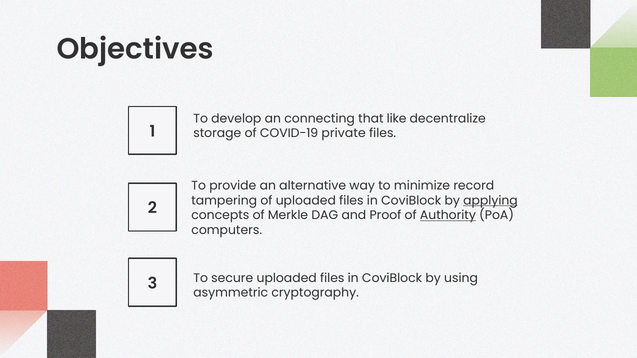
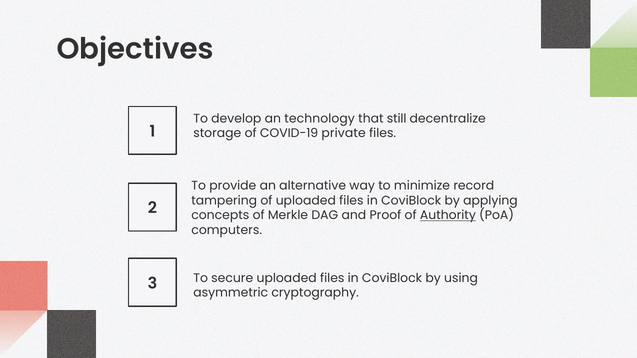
connecting: connecting -> technology
like: like -> still
applying underline: present -> none
